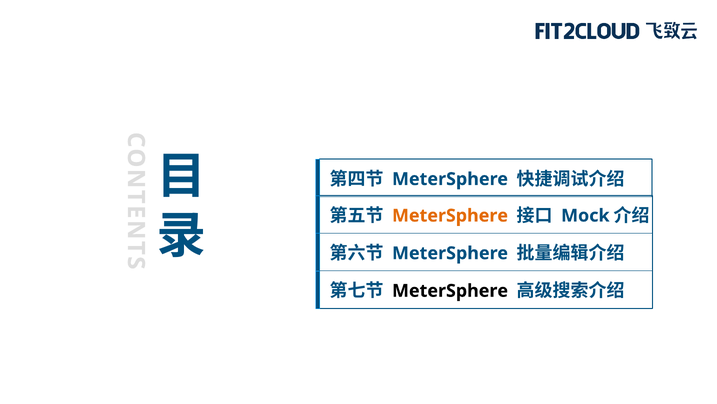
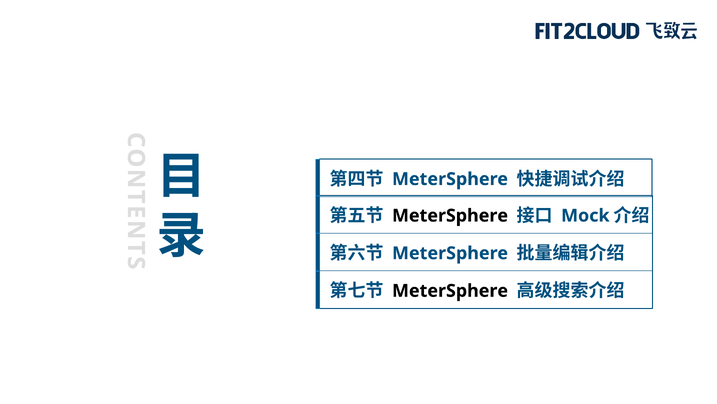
MeterSphere at (450, 215) colour: orange -> black
